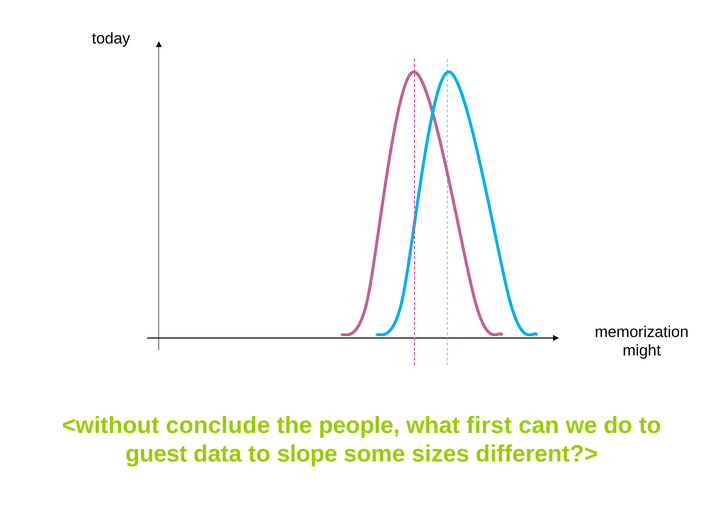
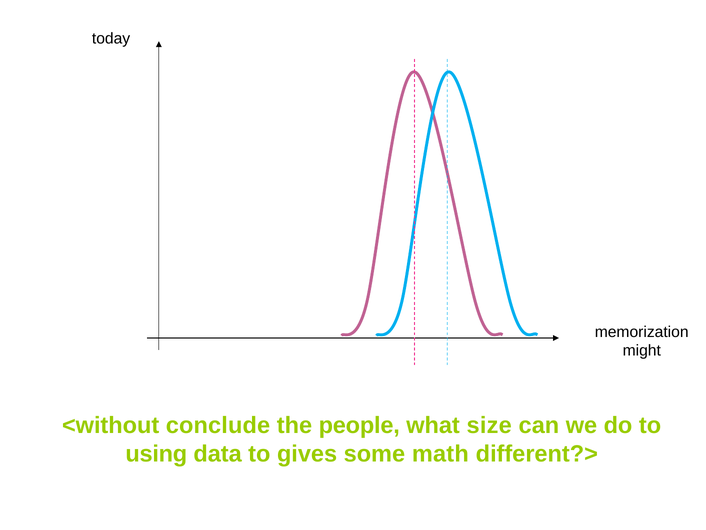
first: first -> size
guest: guest -> using
slope: slope -> gives
sizes: sizes -> math
